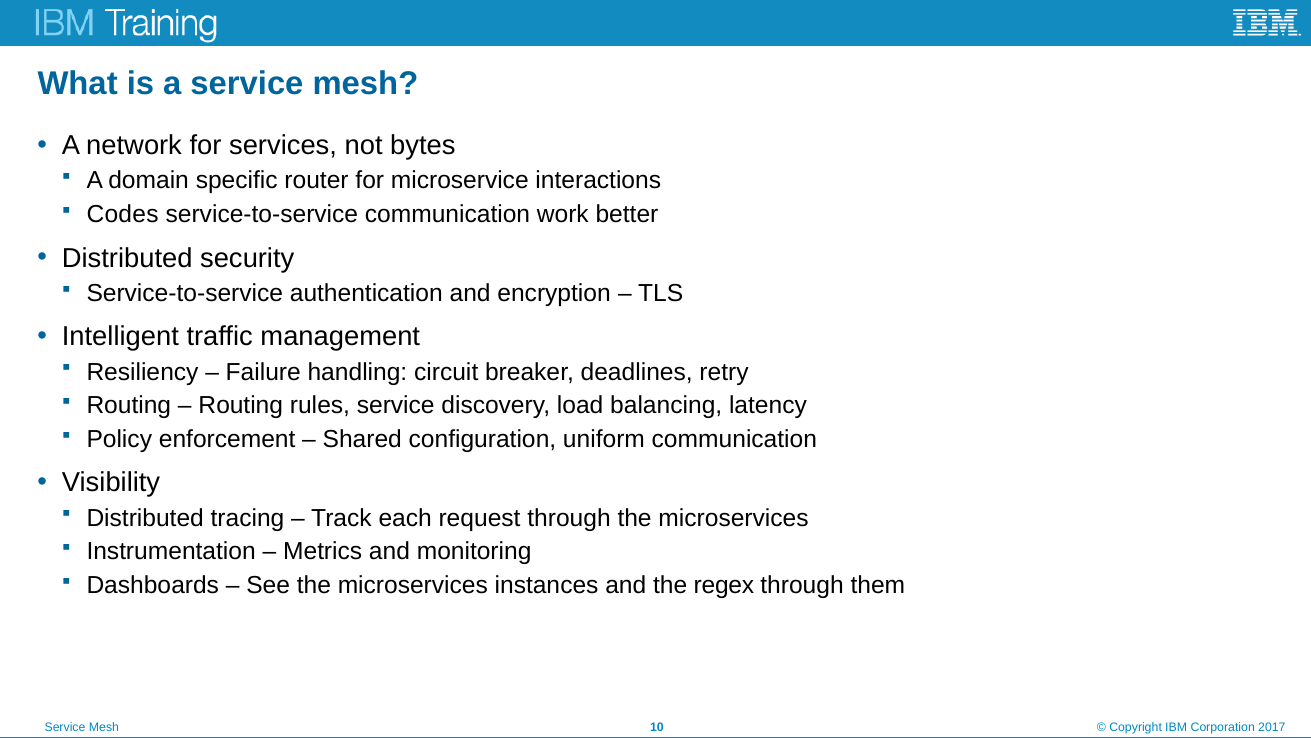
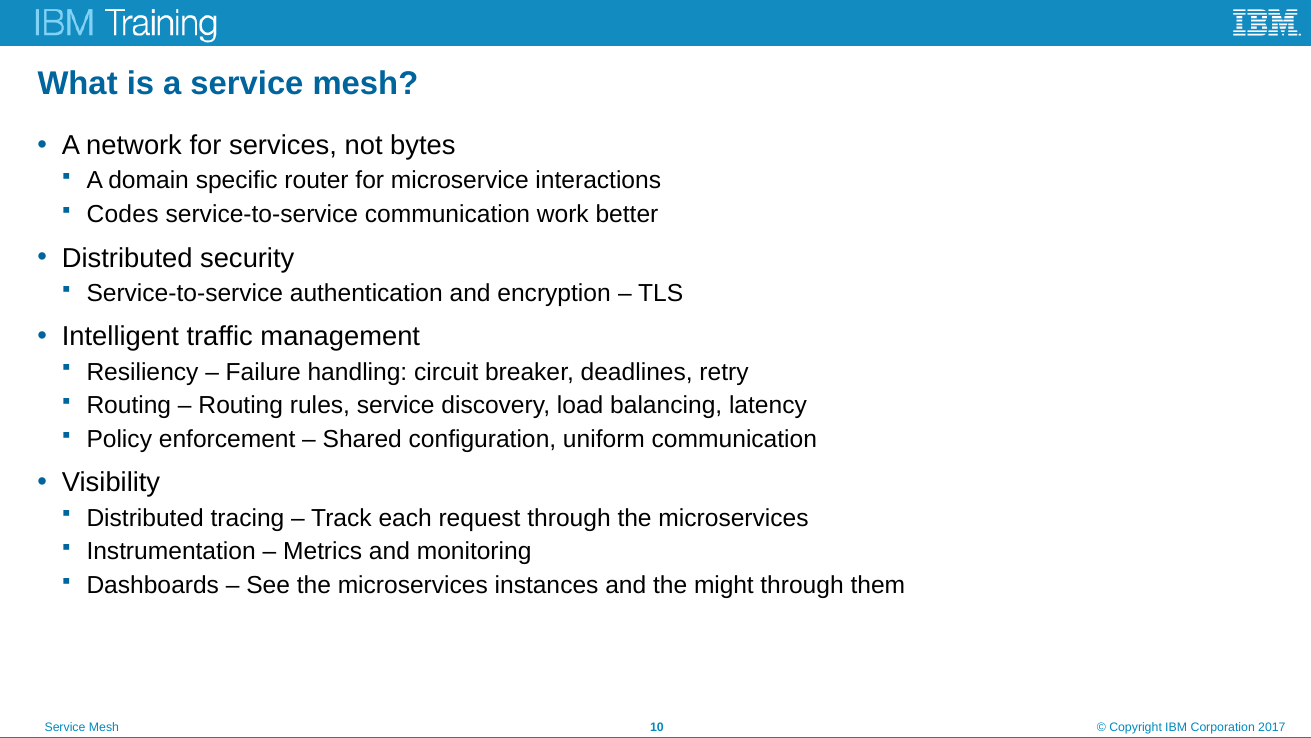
regex: regex -> might
